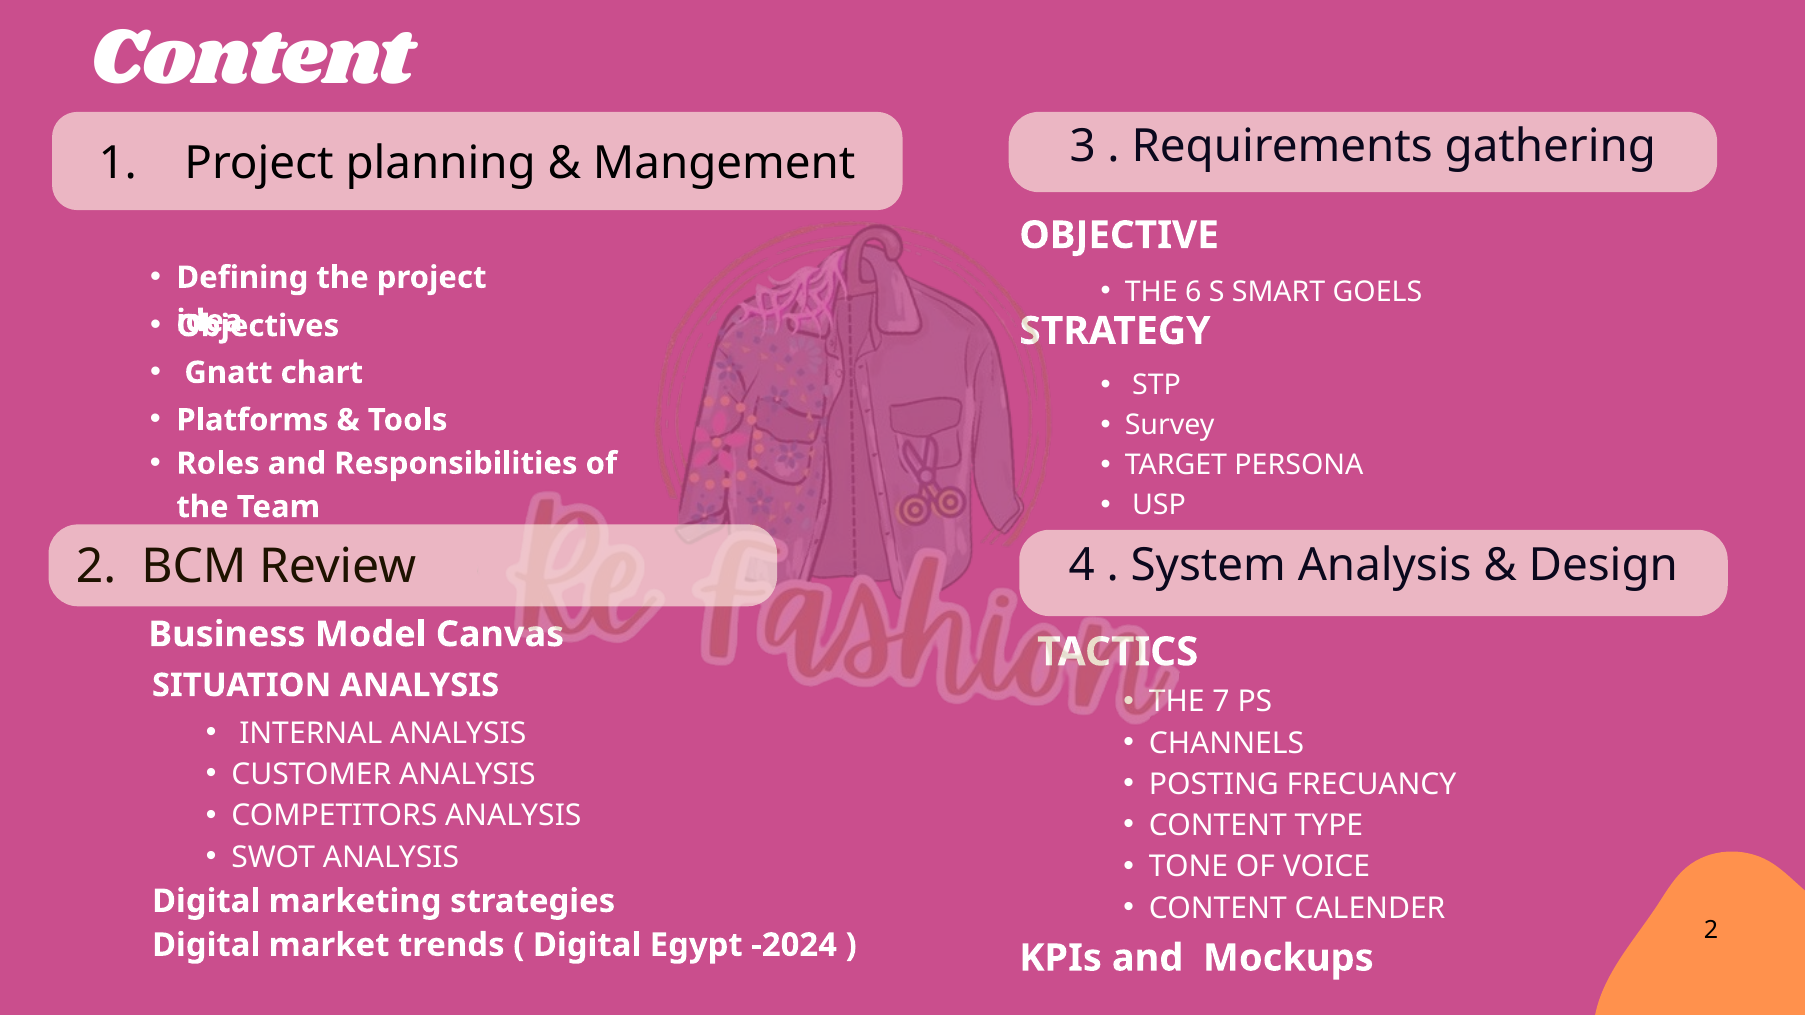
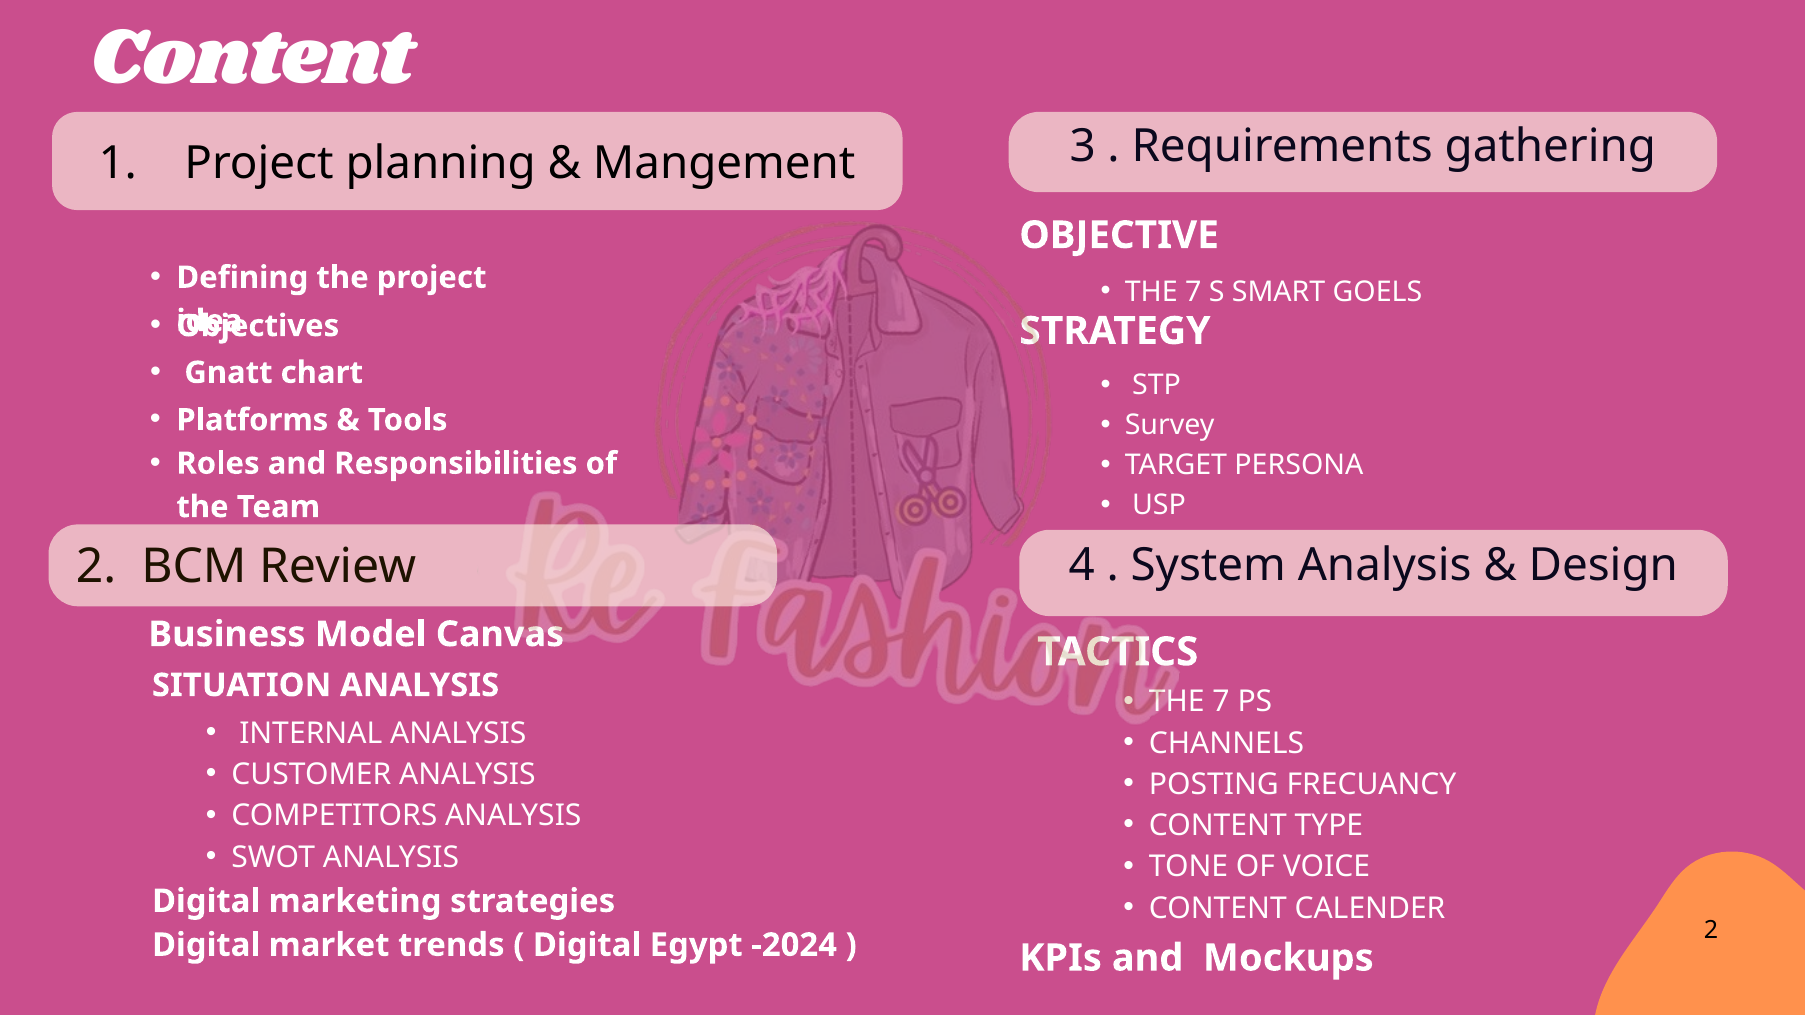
6 at (1193, 292): 6 -> 7
